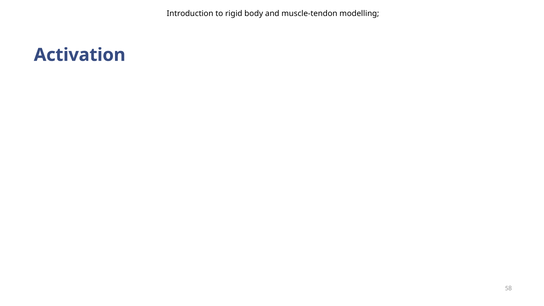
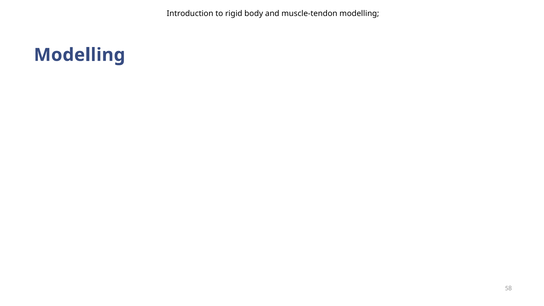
Activation at (80, 55): Activation -> Modelling
